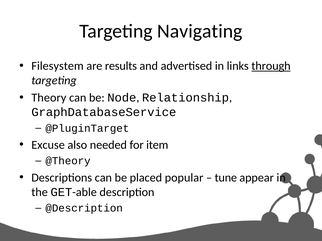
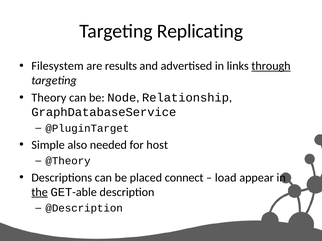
Navigating: Navigating -> Replicating
Excuse: Excuse -> Simple
item: item -> host
popular: popular -> connect
tune: tune -> load
the underline: none -> present
